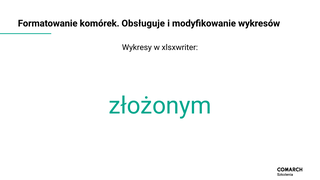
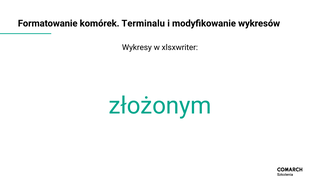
Obsługuje: Obsługuje -> Terminalu
